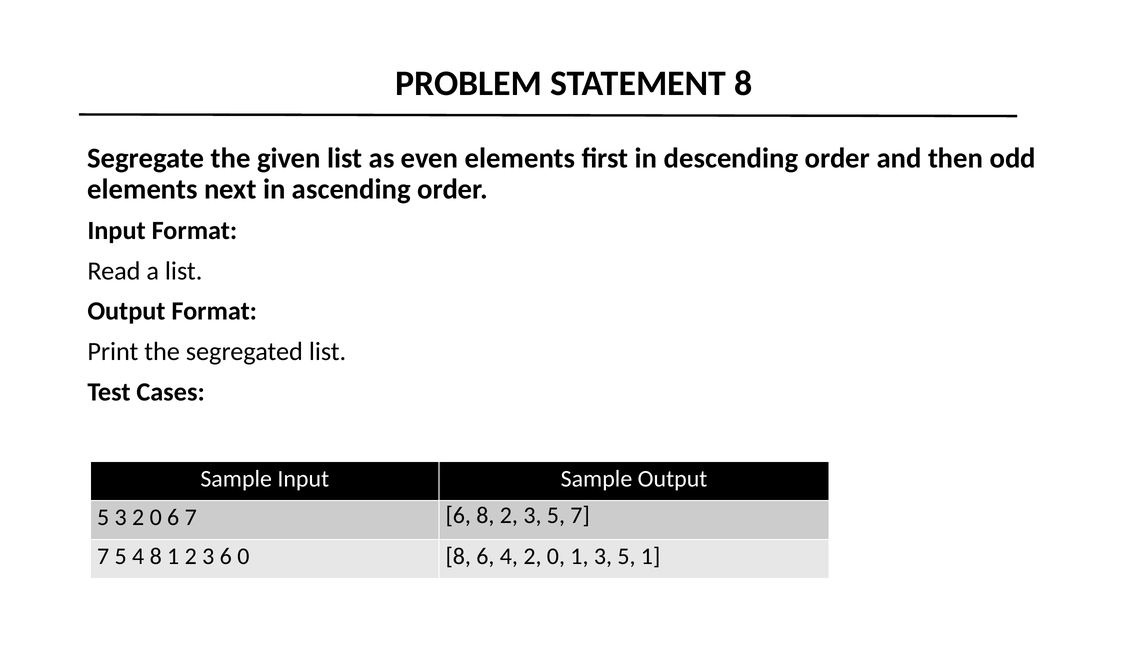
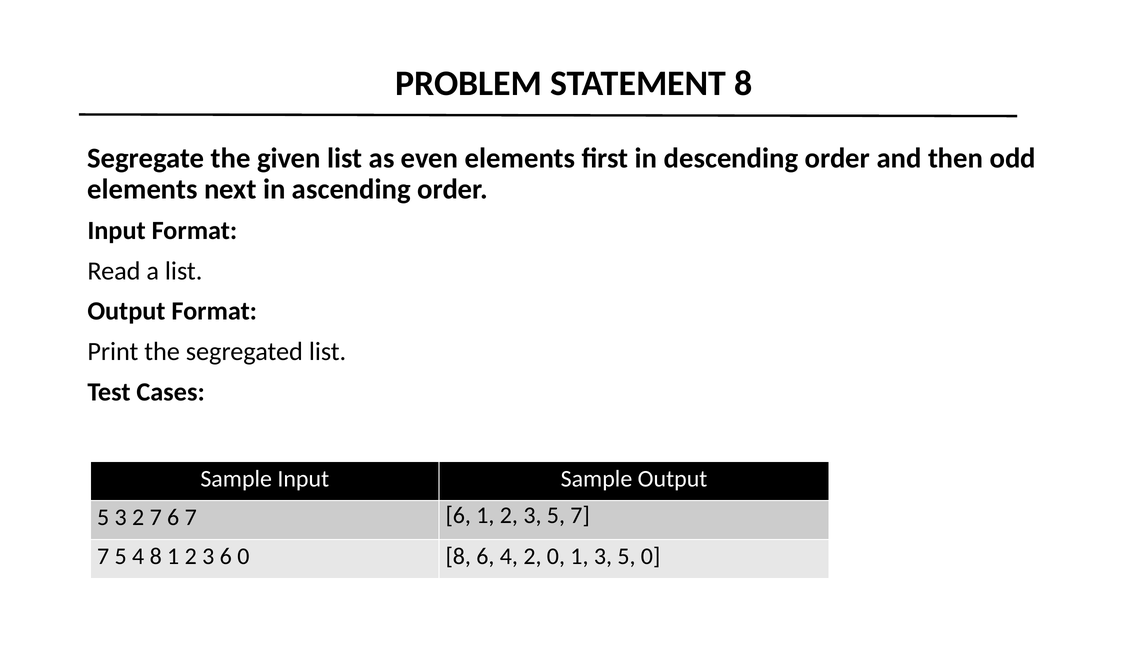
3 2 0: 0 -> 7
6 8: 8 -> 1
5 1: 1 -> 0
